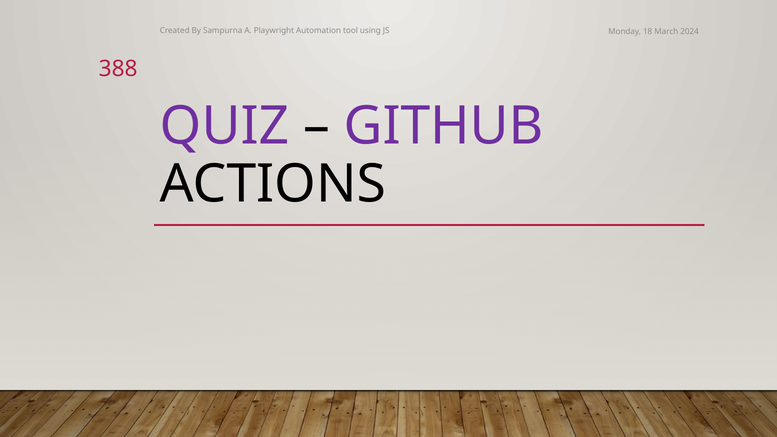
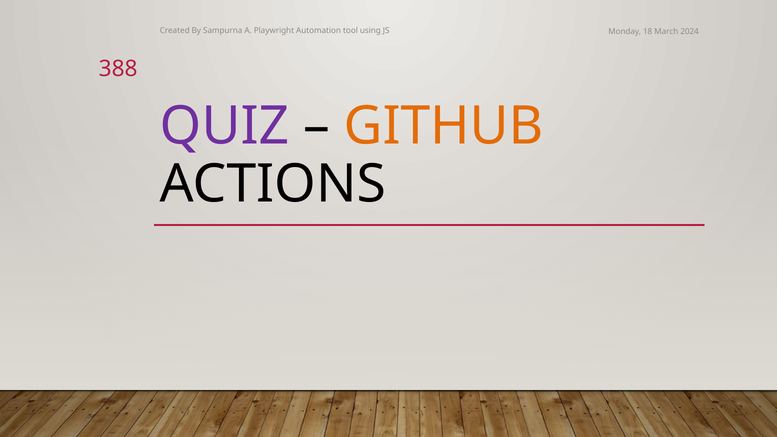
GITHUB colour: purple -> orange
